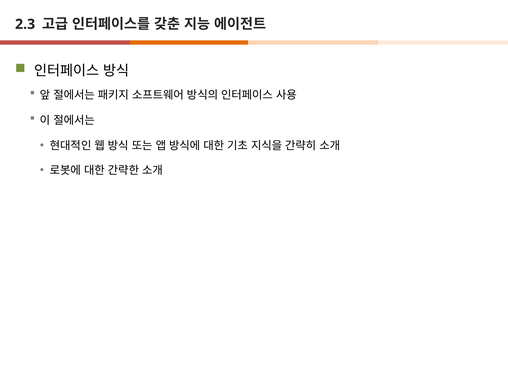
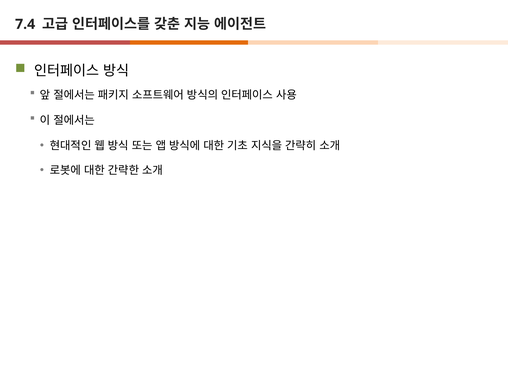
2.3: 2.3 -> 7.4
